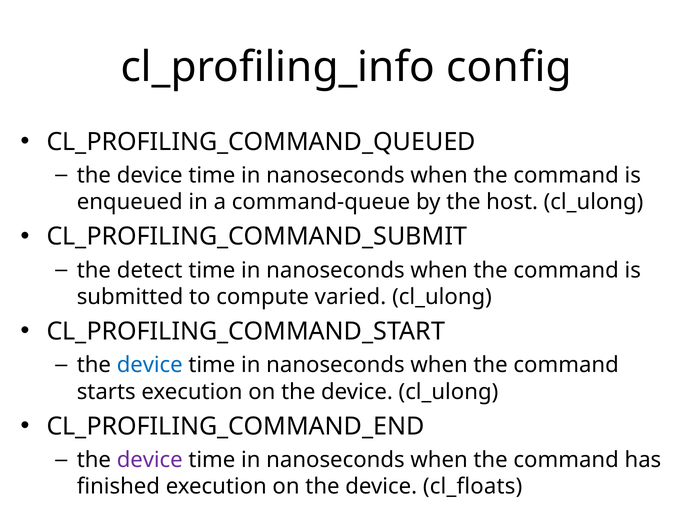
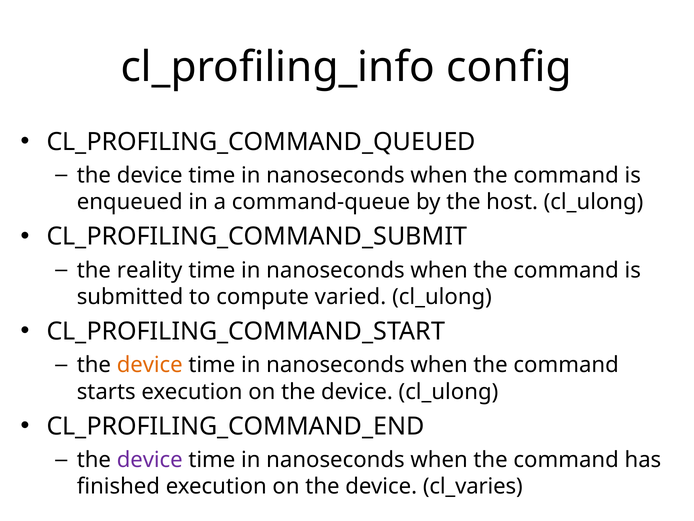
detect: detect -> reality
device at (150, 365) colour: blue -> orange
cl_floats: cl_floats -> cl_varies
